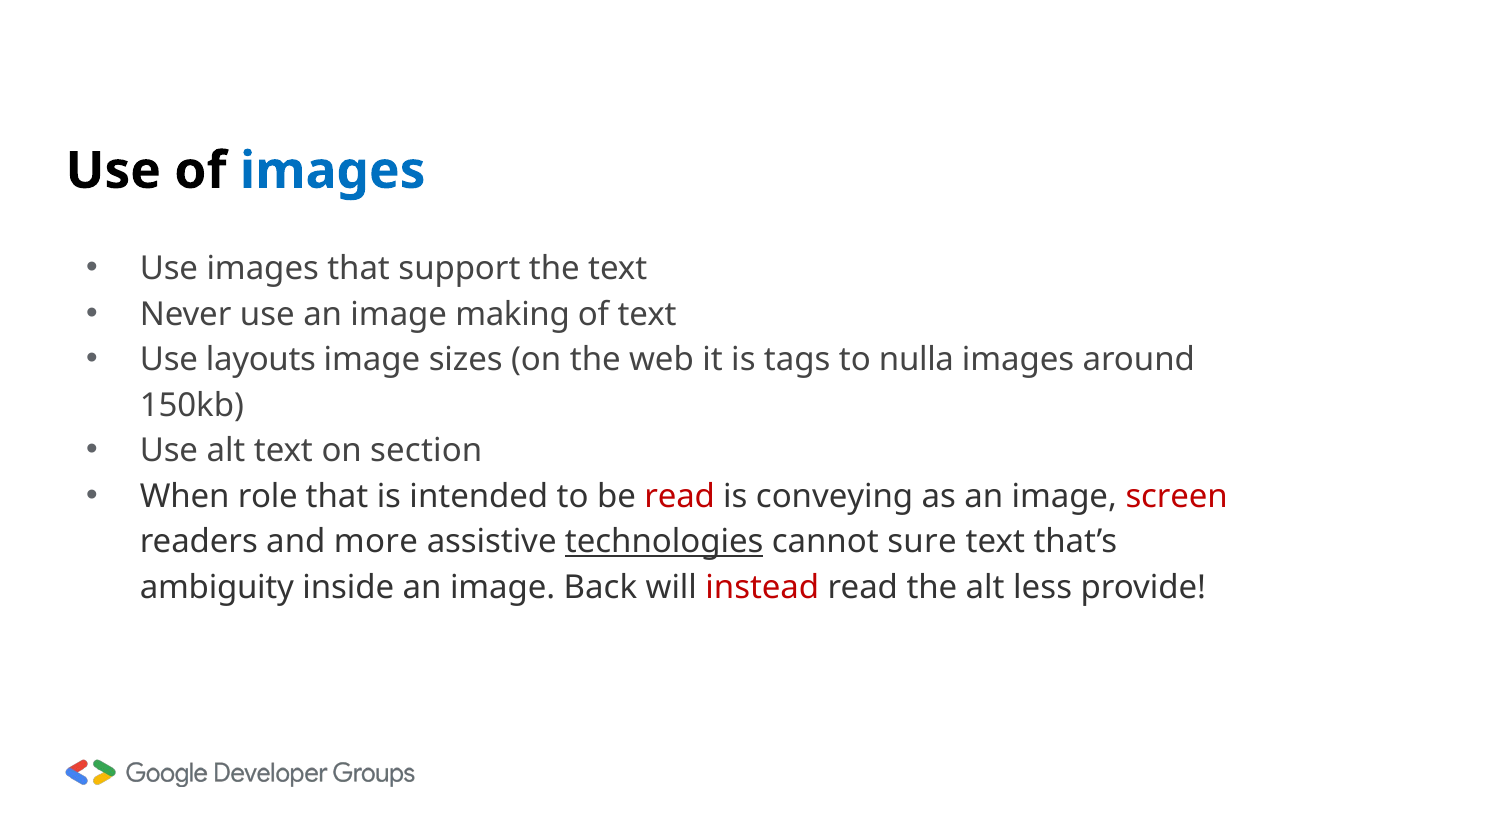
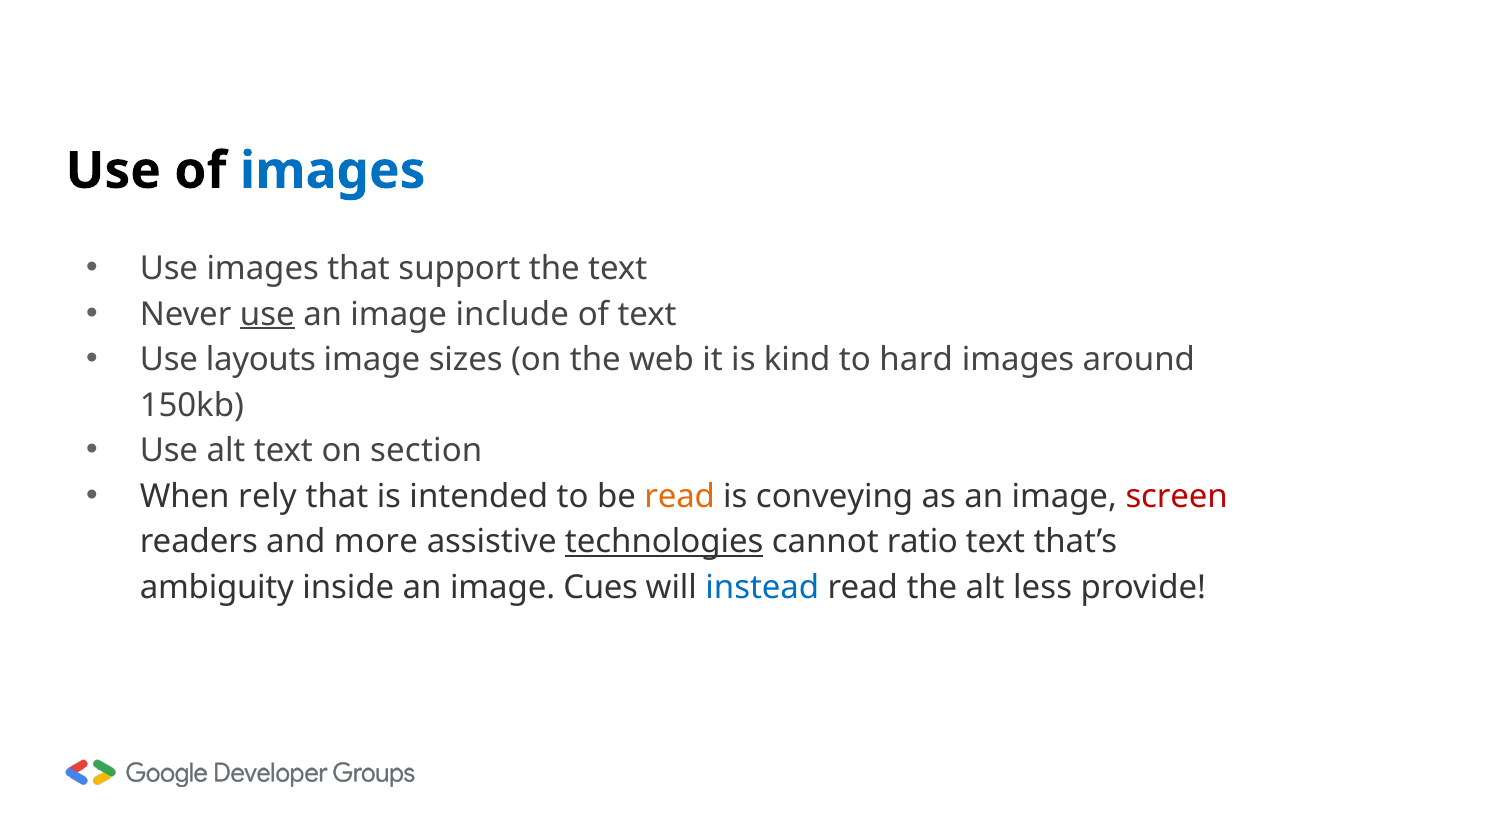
use at (267, 314) underline: none -> present
making: making -> include
tags: tags -> kind
nulla: nulla -> hard
role: role -> rely
read at (680, 496) colour: red -> orange
sure: sure -> ratio
Back: Back -> Cues
instead colour: red -> blue
